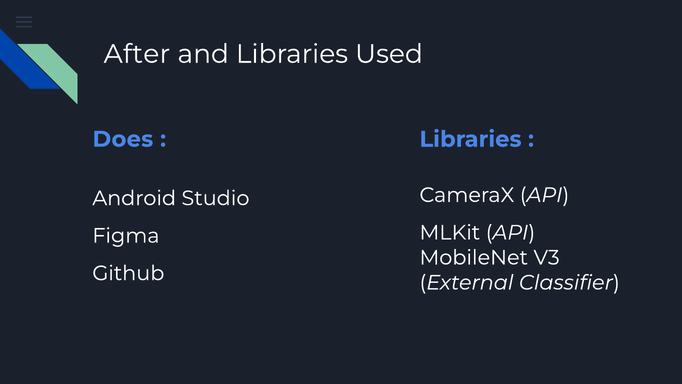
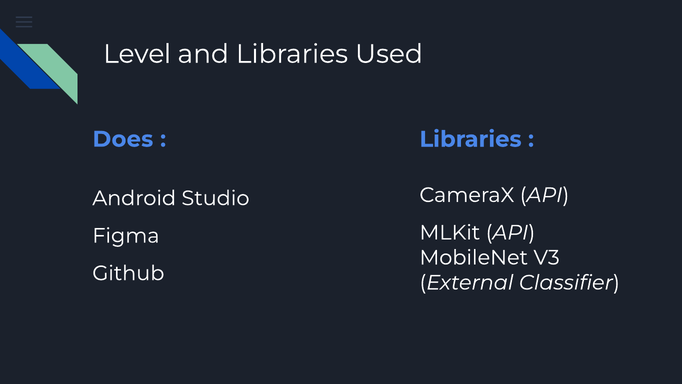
After: After -> Level
